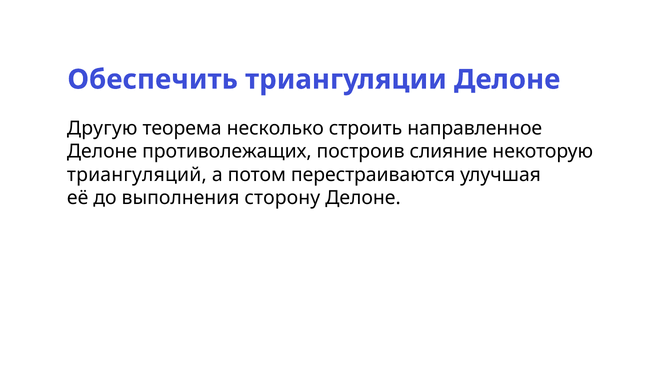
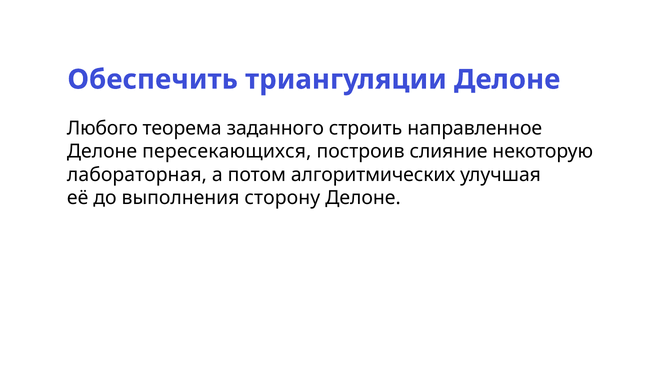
Другую: Другую -> Любого
несколько: несколько -> заданного
противолежащих: противолежащих -> пересекающихся
триангуляций: триангуляций -> лабораторная
перестраиваются: перестраиваются -> алгоритмических
